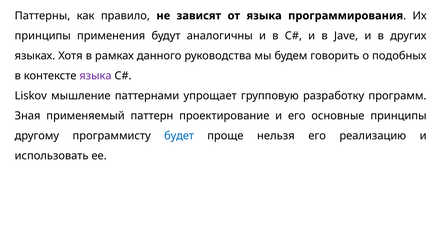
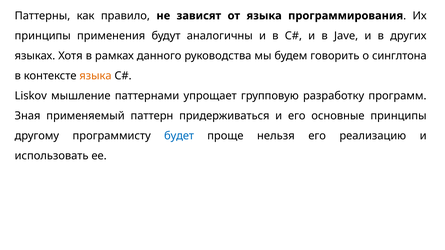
подобных: подобных -> синглтона
языка at (95, 76) colour: purple -> orange
проектирование: проектирование -> придерживаться
